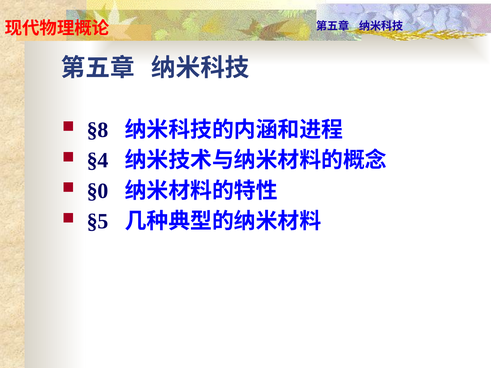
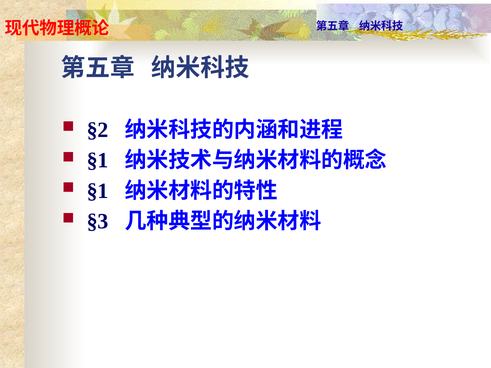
§8: §8 -> §2
§4 at (98, 160): §4 -> §1
§0 at (98, 191): §0 -> §1
§5: §5 -> §3
